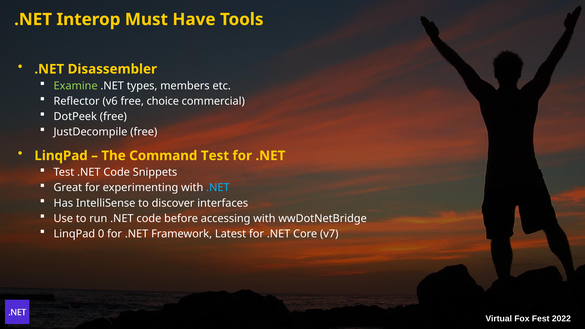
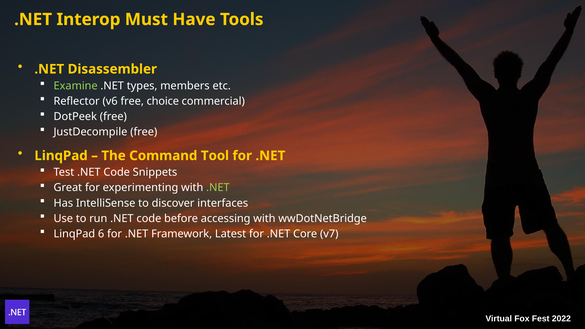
Command Test: Test -> Tool
.NET at (218, 188) colour: light blue -> light green
0: 0 -> 6
